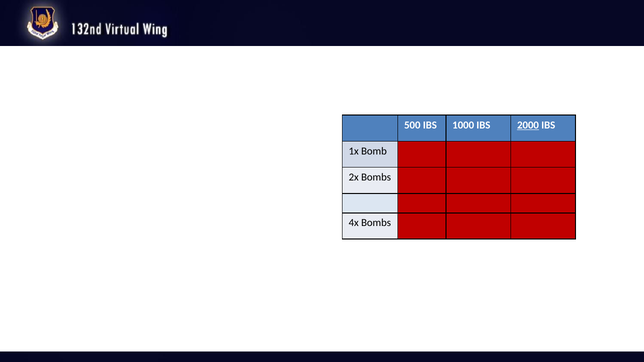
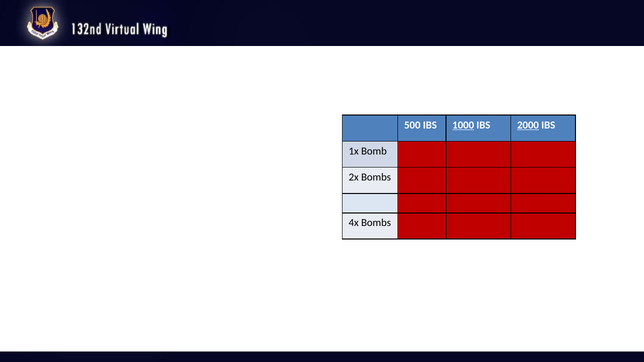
1000 underline: none -> present
